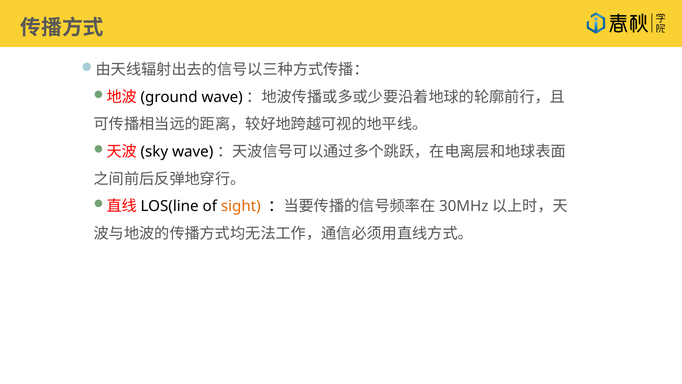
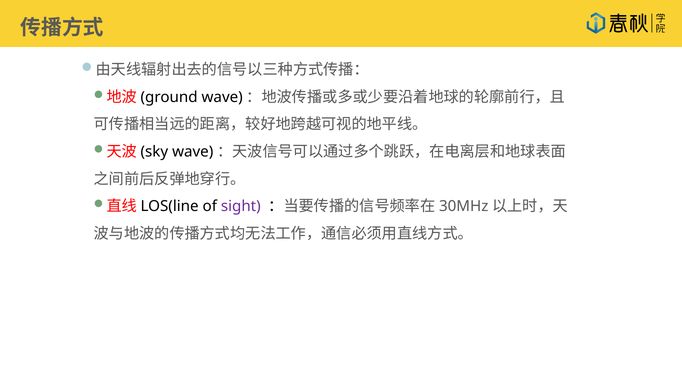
sight colour: orange -> purple
